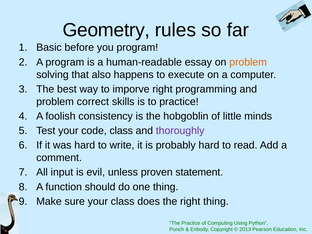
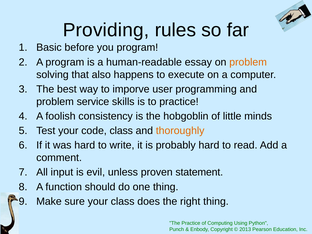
Geometry: Geometry -> Providing
imporve right: right -> user
correct: correct -> service
thoroughly colour: purple -> orange
